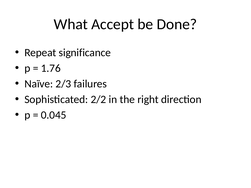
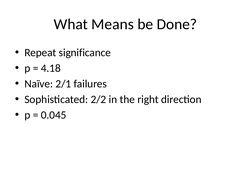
Accept: Accept -> Means
1.76: 1.76 -> 4.18
2/3: 2/3 -> 2/1
